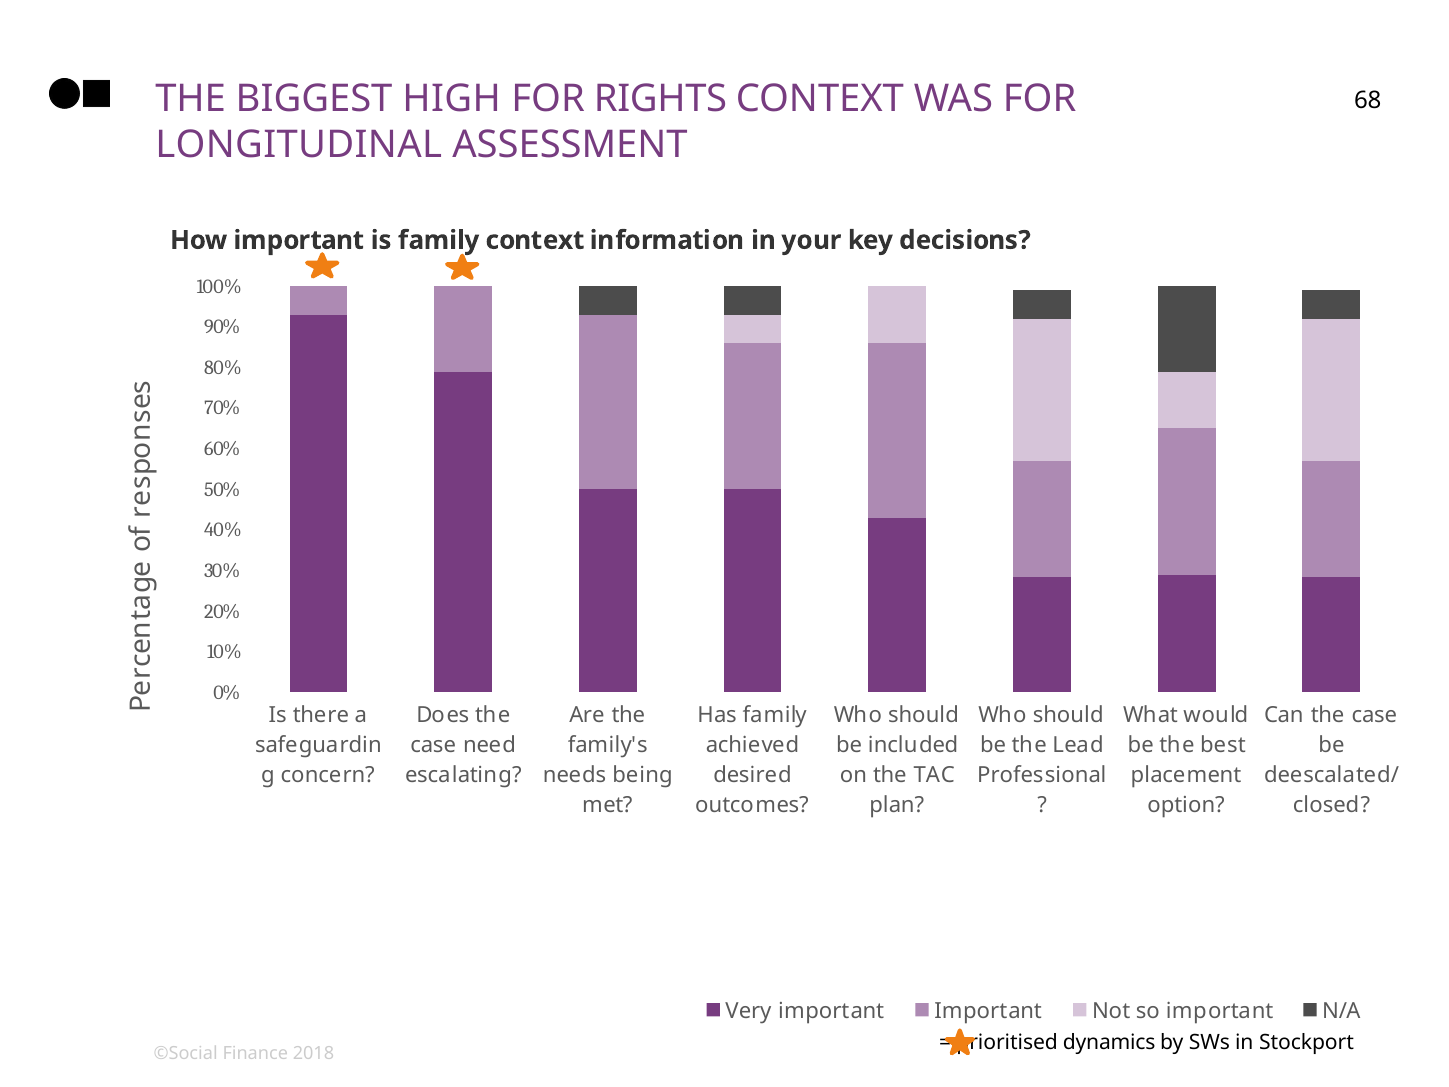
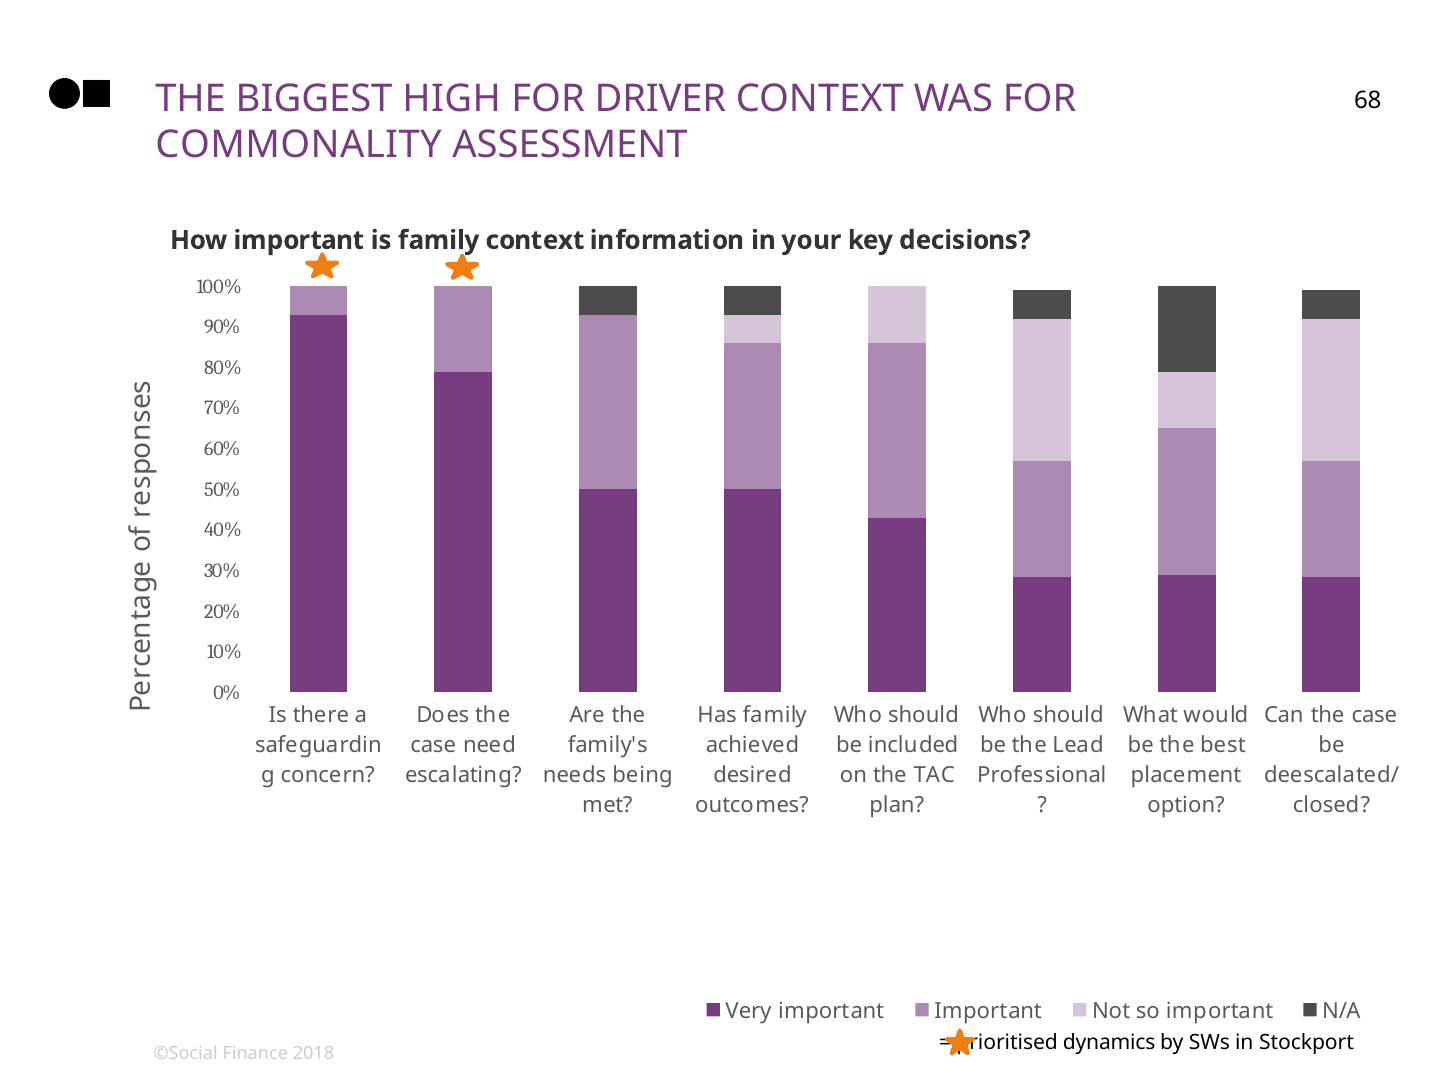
RIGHTS: RIGHTS -> DRIVER
LONGITUDINAL: LONGITUDINAL -> COMMONALITY
